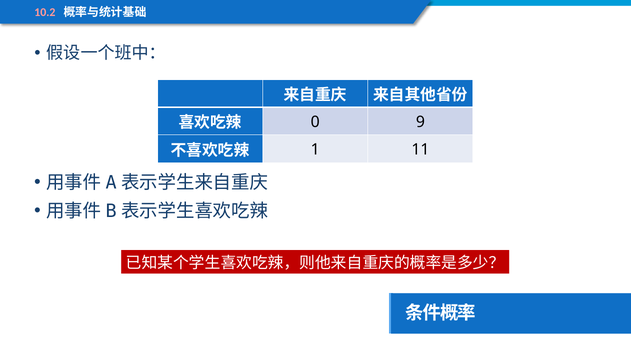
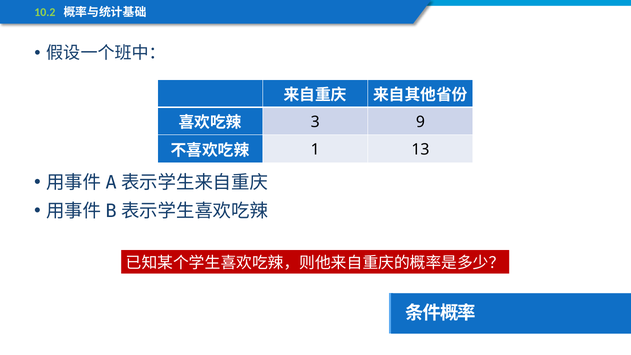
10.2 colour: pink -> light green
0: 0 -> 3
11: 11 -> 13
